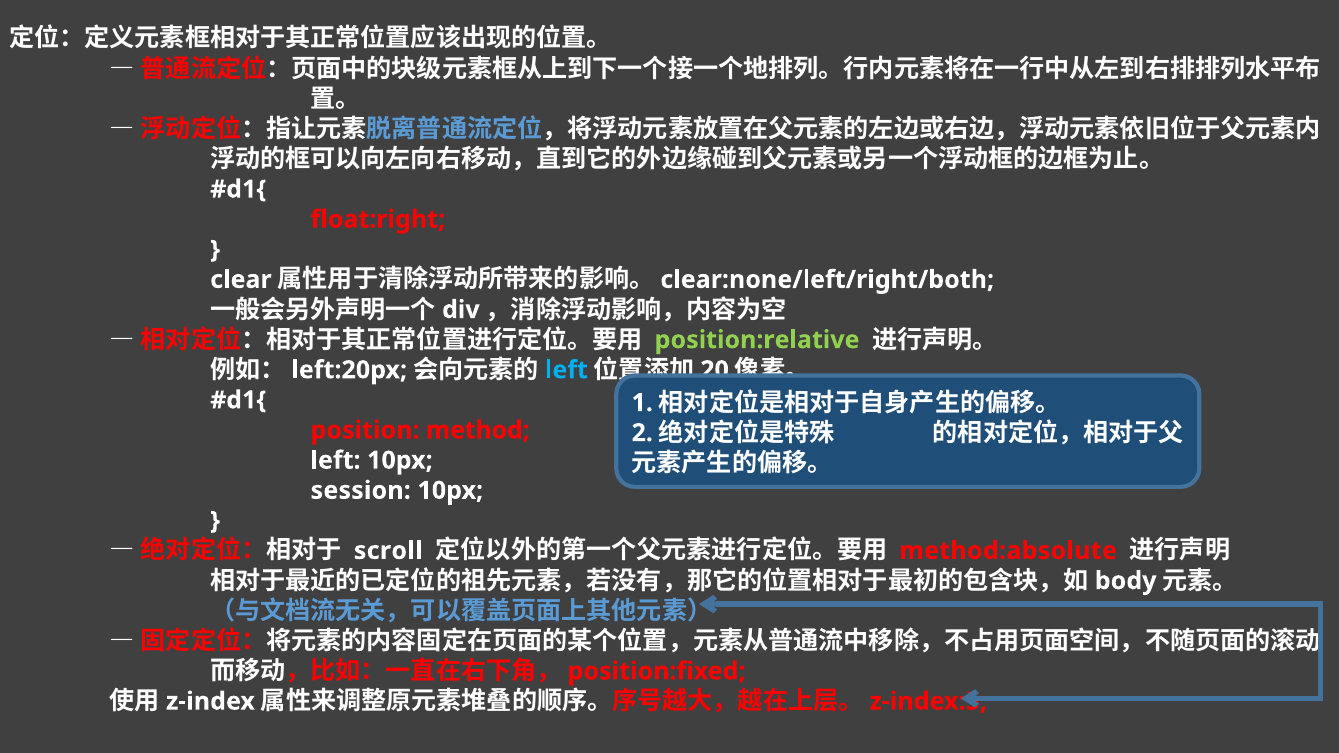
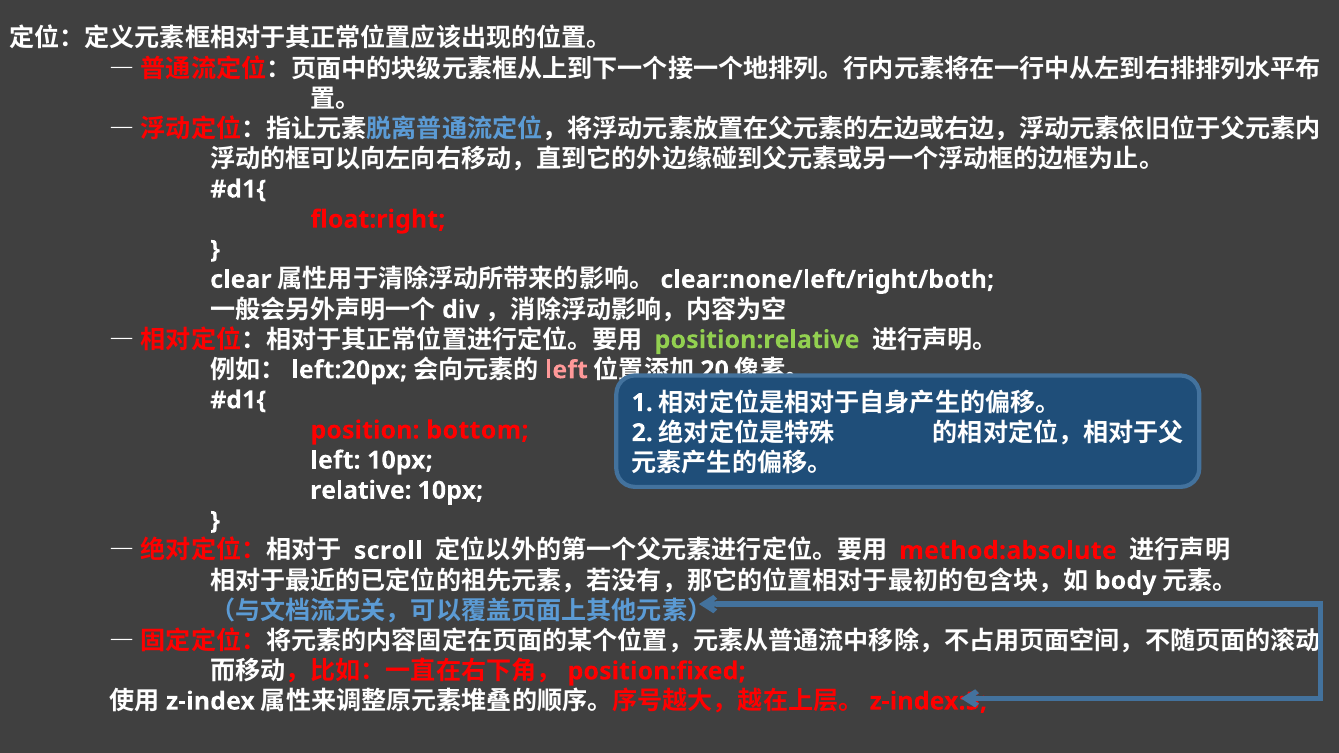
left at (566, 370) colour: light blue -> pink
method: method -> bottom
session: session -> relative
